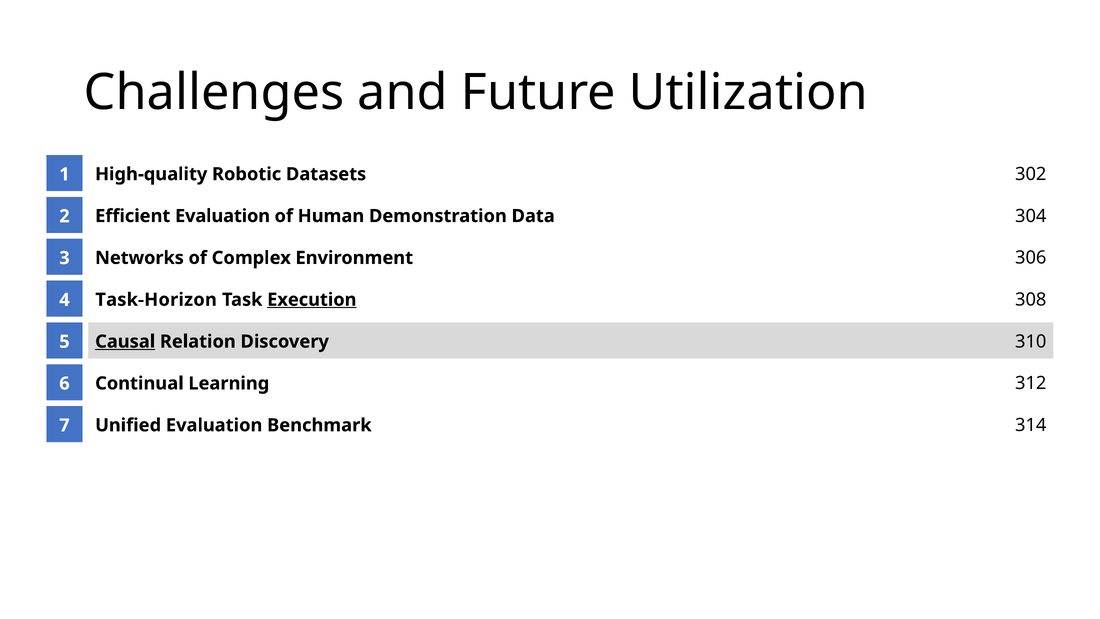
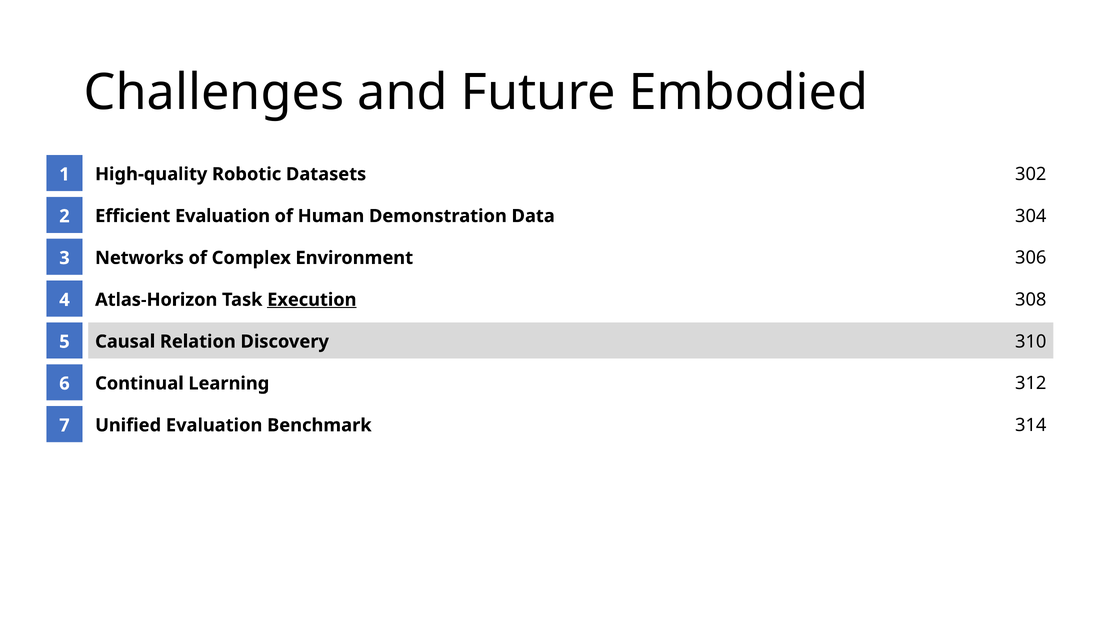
Utilization: Utilization -> Embodied
Task-Horizon: Task-Horizon -> Atlas-Horizon
Causal underline: present -> none
